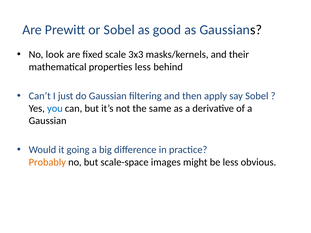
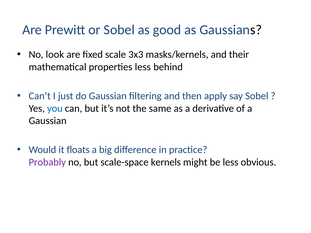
going: going -> floats
Probably colour: orange -> purple
images: images -> kernels
